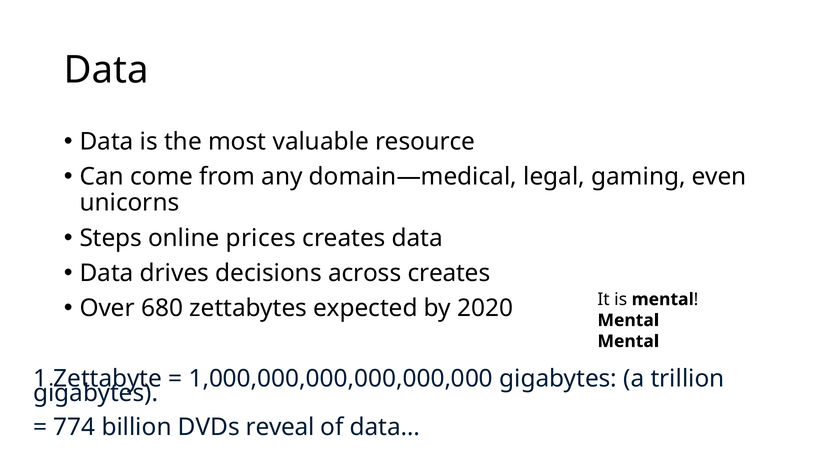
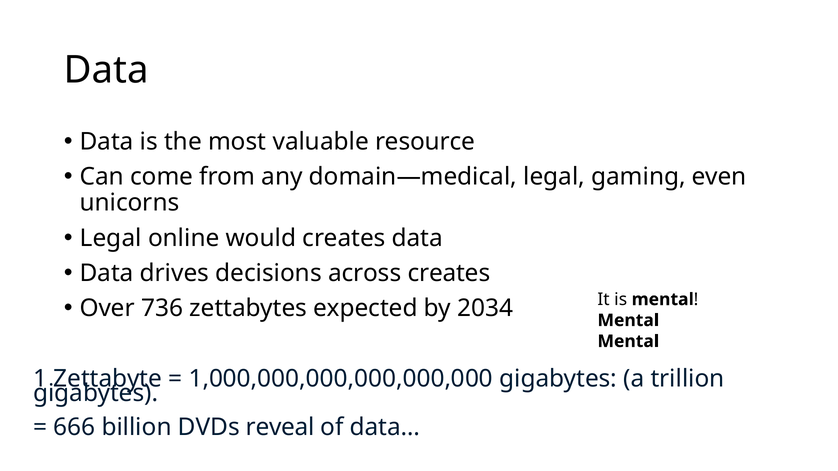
Steps at (111, 238): Steps -> Legal
prices: prices -> would
680: 680 -> 736
2020: 2020 -> 2034
774: 774 -> 666
